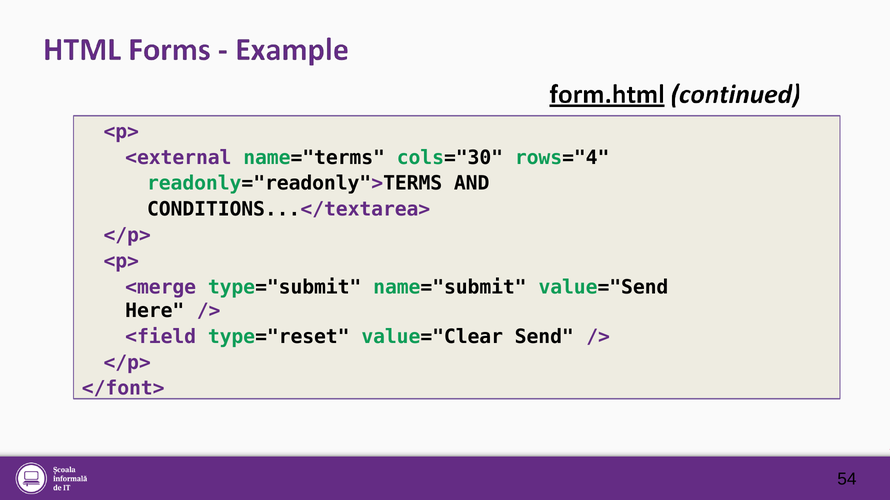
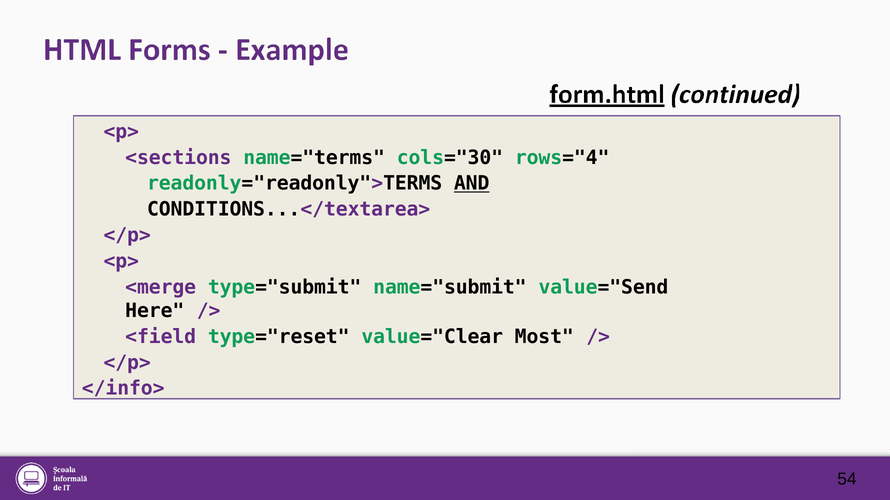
<external: <external -> <sections
AND underline: none -> present
Send: Send -> Most
</font>: </font> -> </info>
